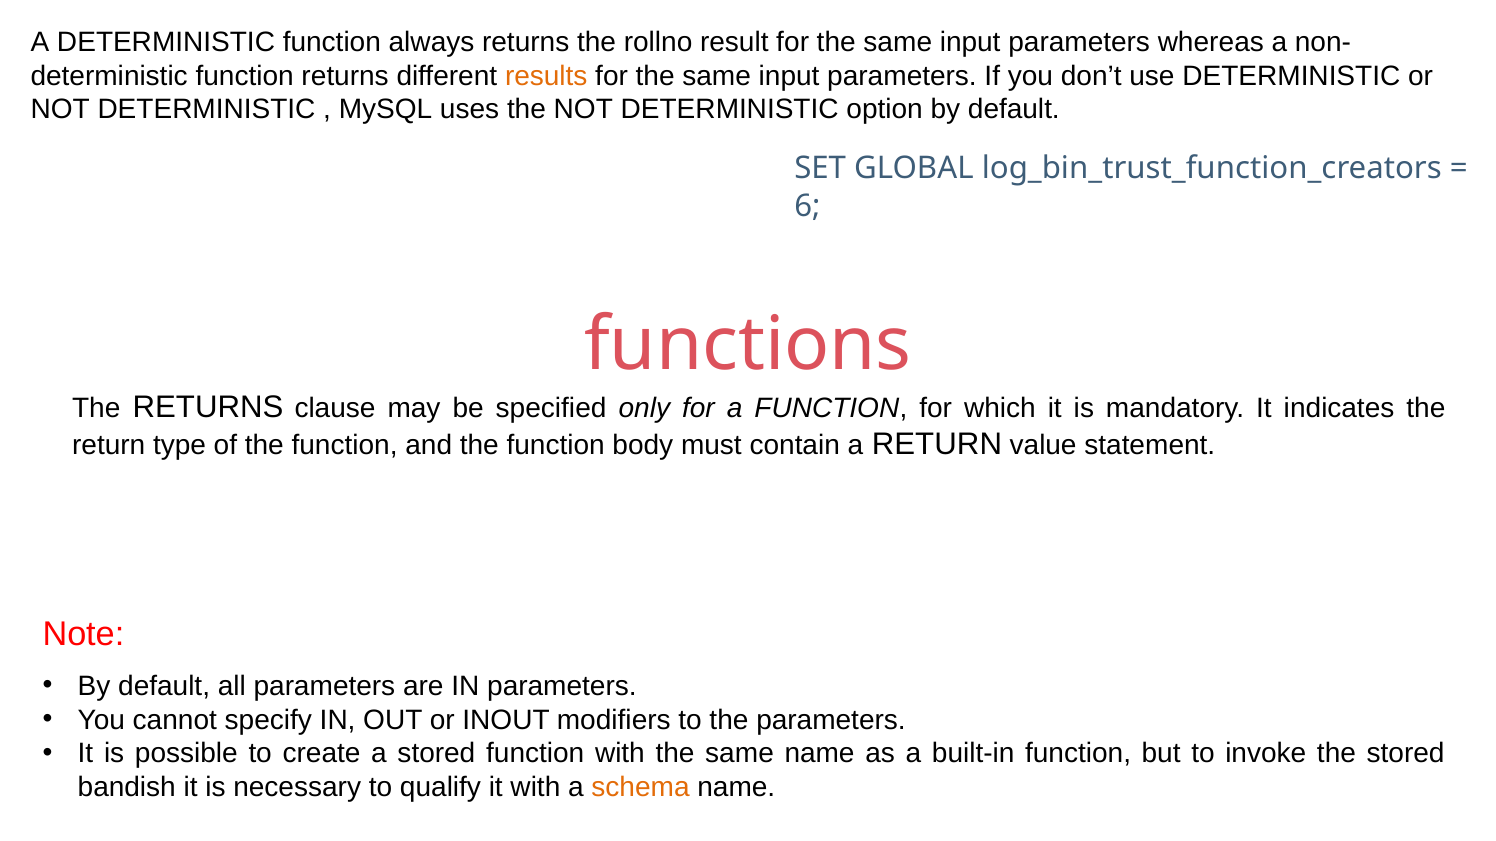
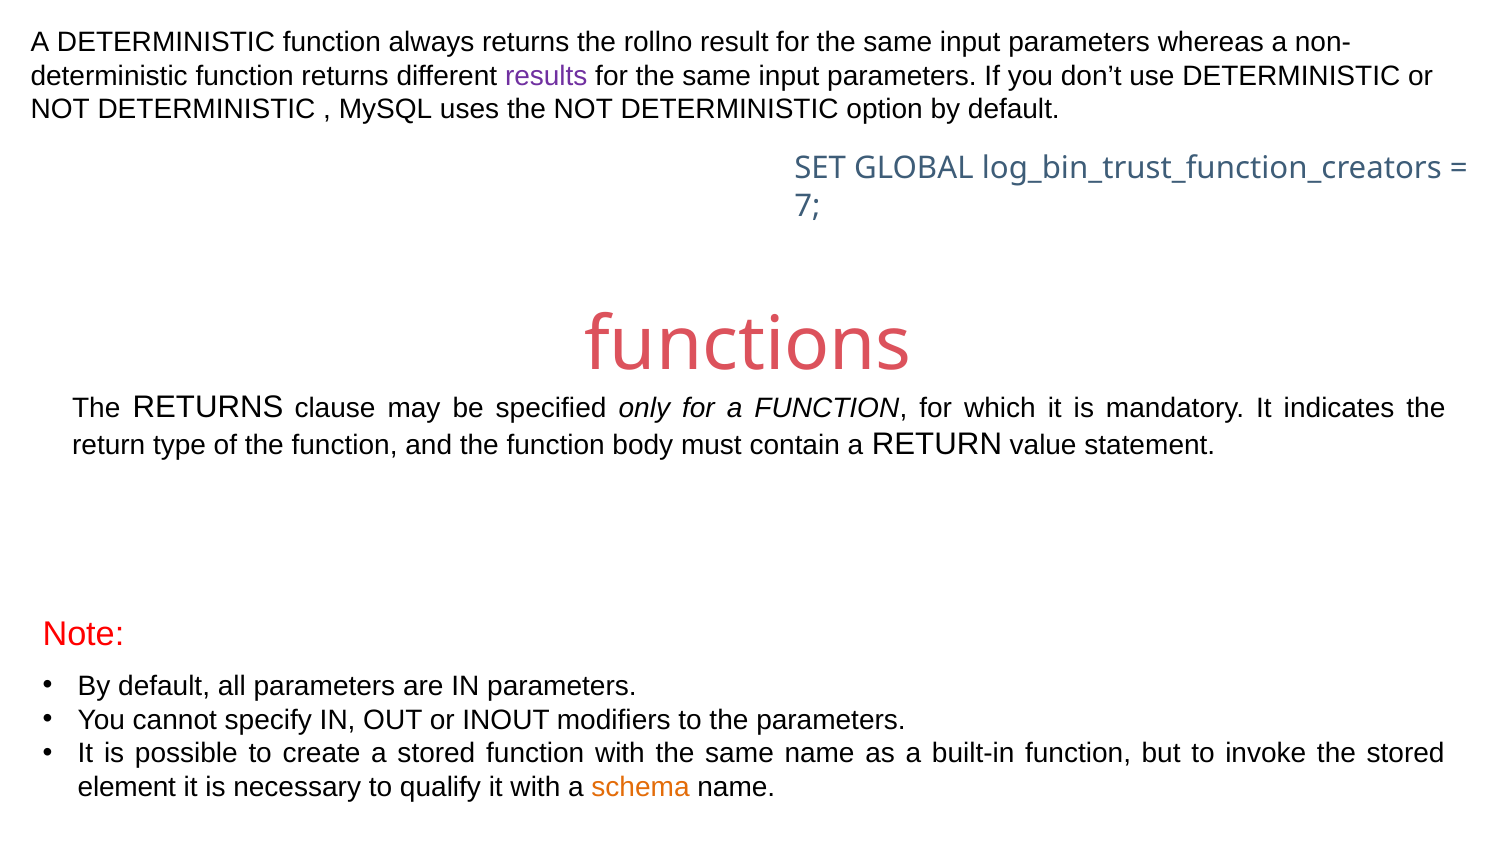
results colour: orange -> purple
6: 6 -> 7
bandish: bandish -> element
